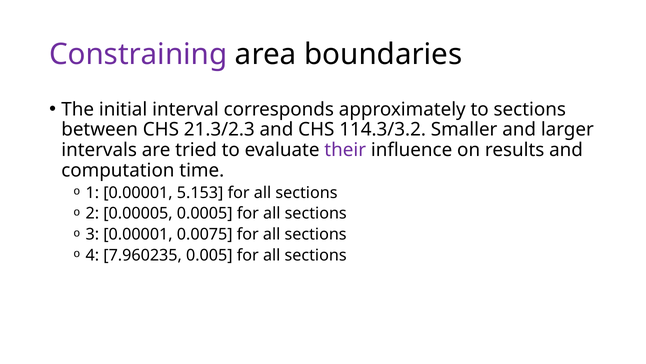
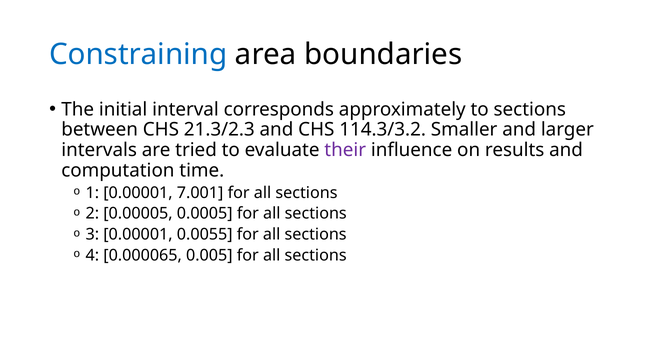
Constraining colour: purple -> blue
5.153: 5.153 -> 7.001
0.0075: 0.0075 -> 0.0055
7.960235: 7.960235 -> 0.000065
